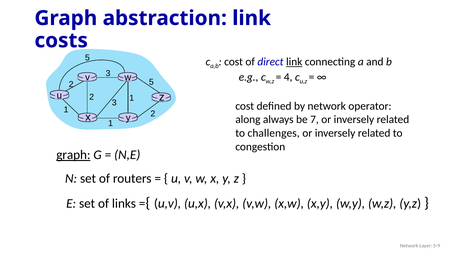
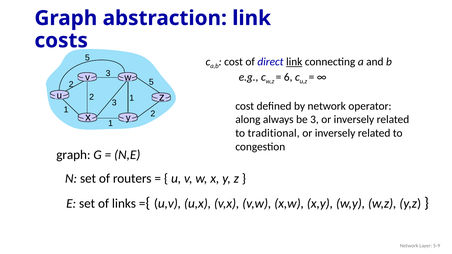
4: 4 -> 6
be 7: 7 -> 3
challenges: challenges -> traditional
graph at (73, 155) underline: present -> none
